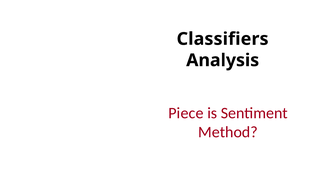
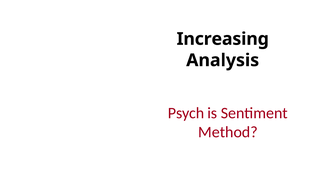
Classifiers: Classifiers -> Increasing
Piece: Piece -> Psych
